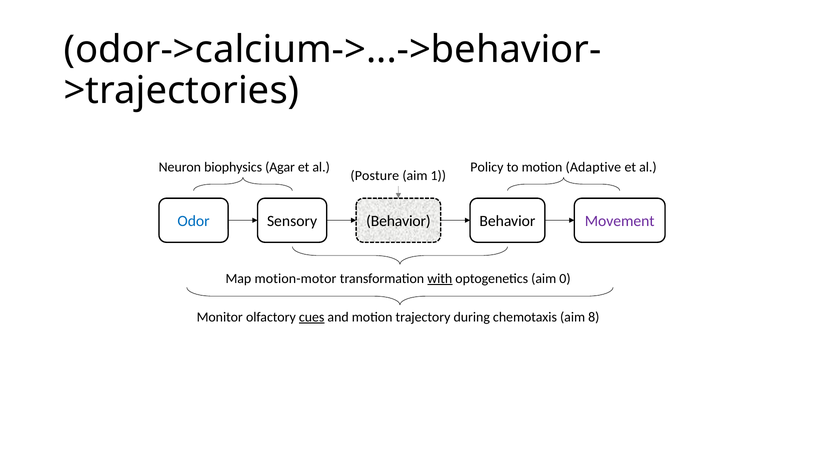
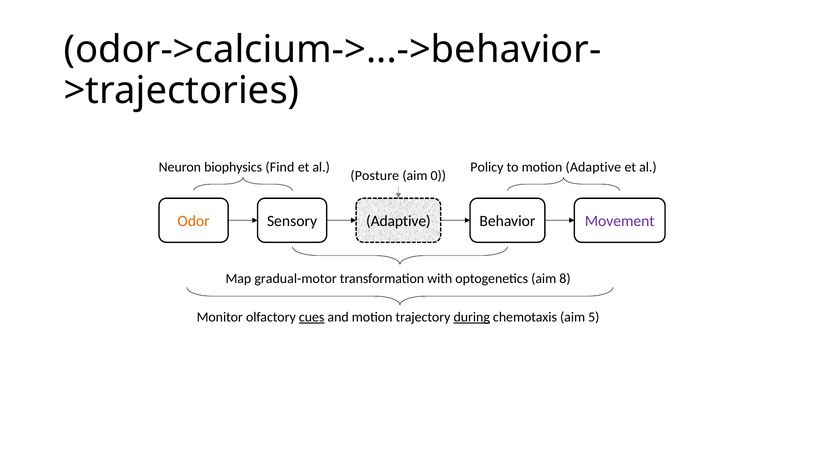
Agar: Agar -> Find
1: 1 -> 0
Odor colour: blue -> orange
Behavior at (398, 221): Behavior -> Adaptive
motion-motor: motion-motor -> gradual-motor
with underline: present -> none
0: 0 -> 8
during underline: none -> present
8: 8 -> 5
